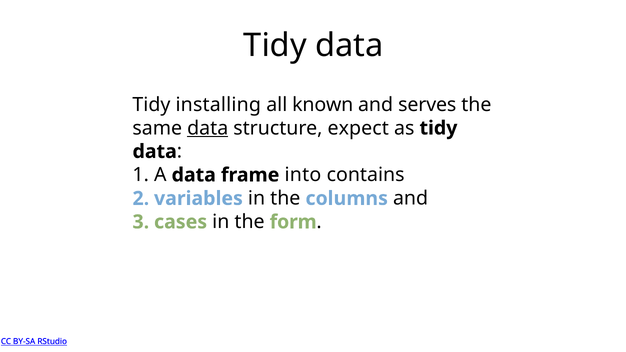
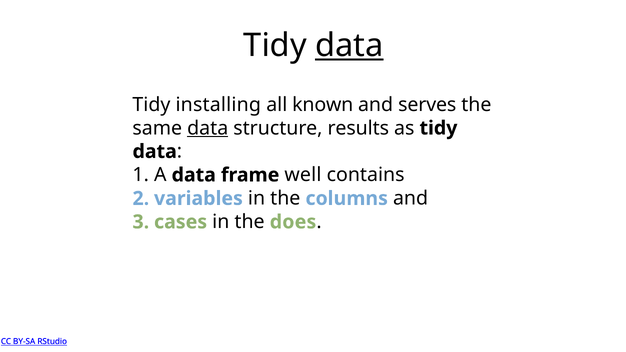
data at (349, 46) underline: none -> present
expect: expect -> results
into: into -> well
form: form -> does
